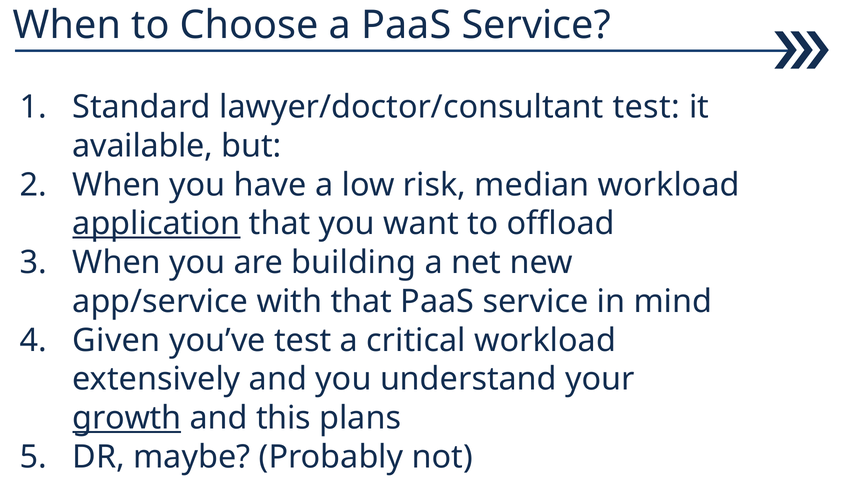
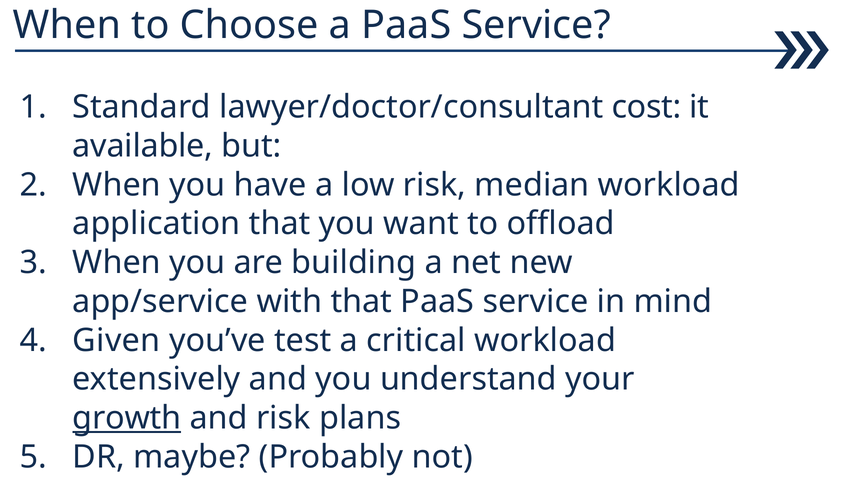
lawyer/doctor/consultant test: test -> cost
application underline: present -> none
and this: this -> risk
